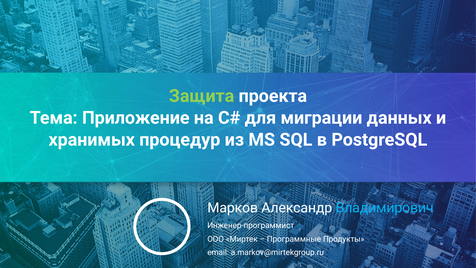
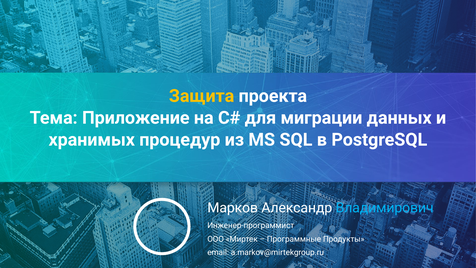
Защита colour: light green -> yellow
